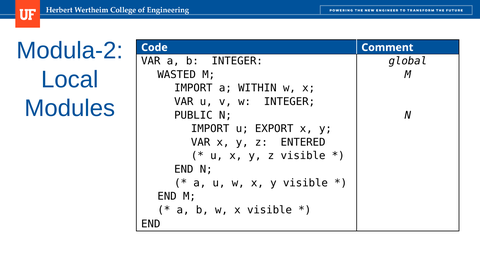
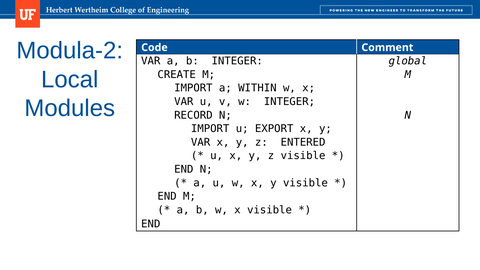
WASTED: WASTED -> CREATE
PUBLIC: PUBLIC -> RECORD
